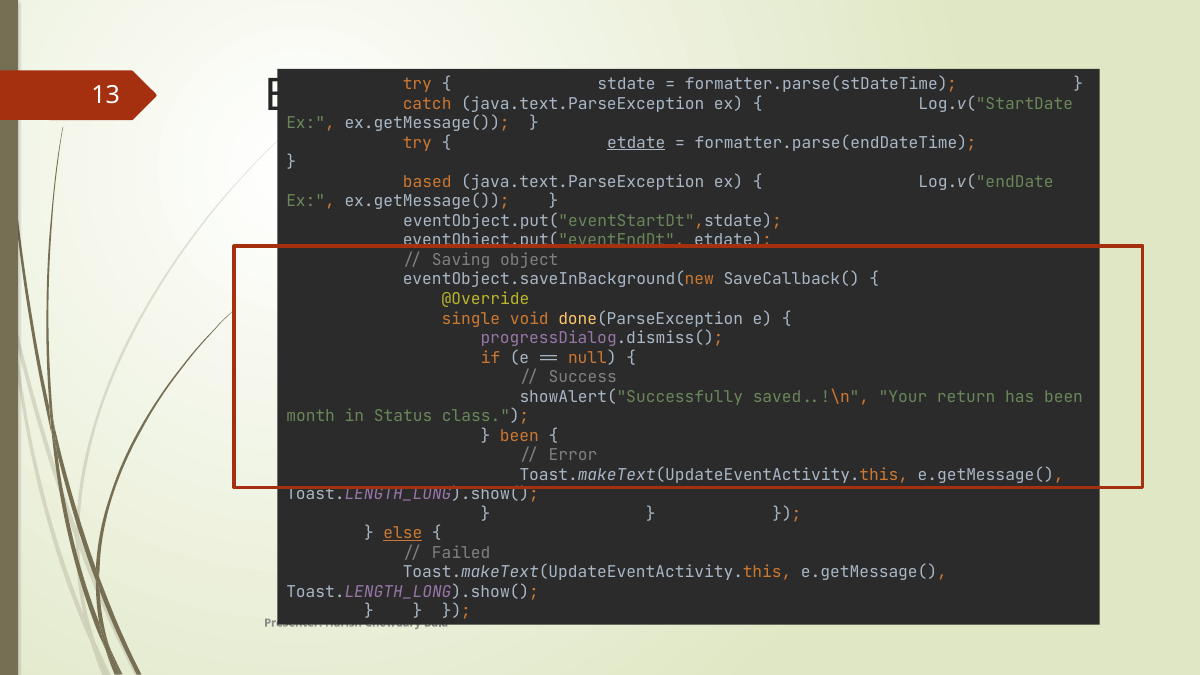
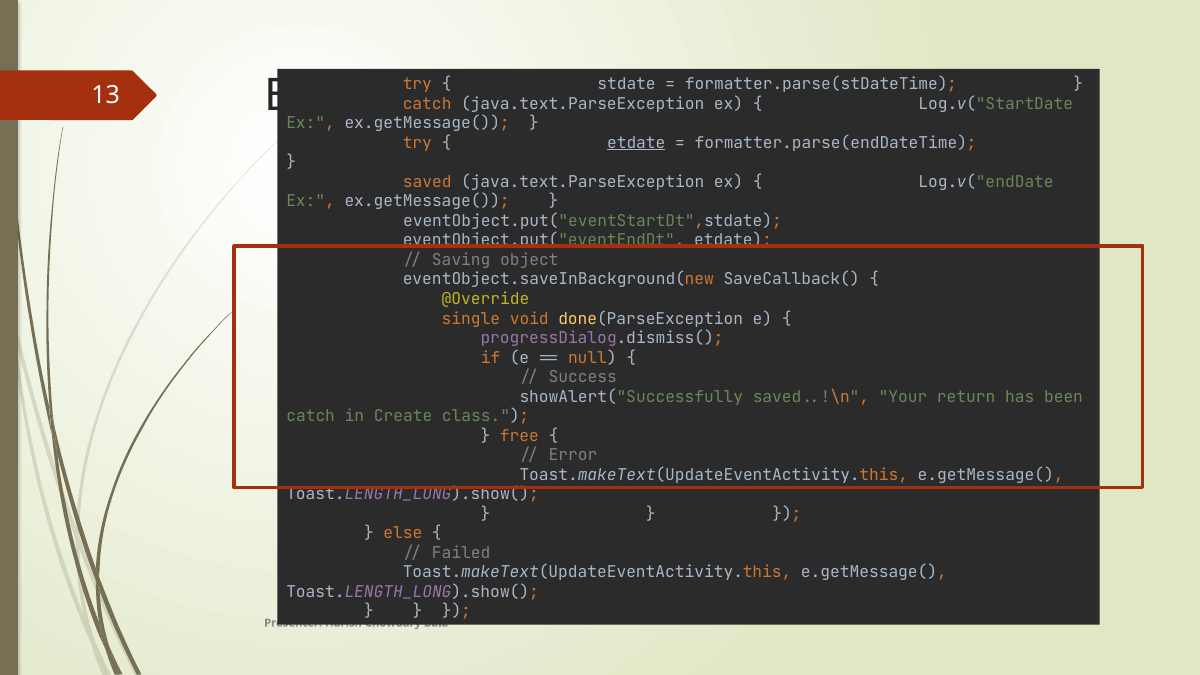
based: based -> saved
month at (311, 416): month -> catch
Status: Status -> Create
been at (519, 436): been -> free
else underline: present -> none
